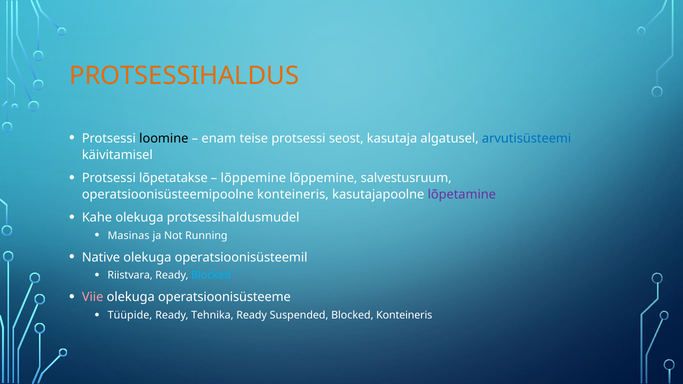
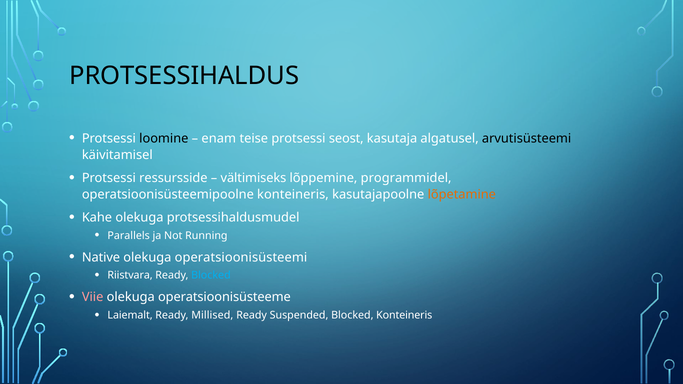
PROTSESSIHALDUS colour: orange -> black
arvutisüsteemi colour: blue -> black
lõpetatakse: lõpetatakse -> ressursside
lõppemine at (253, 178): lõppemine -> vältimiseks
salvestusruum: salvestusruum -> programmidel
lõpetamine colour: purple -> orange
Masinas: Masinas -> Parallels
operatsioonisüsteemil: operatsioonisüsteemil -> operatsioonisüsteemi
Tüüpide: Tüüpide -> Laiemalt
Tehnika: Tehnika -> Millised
